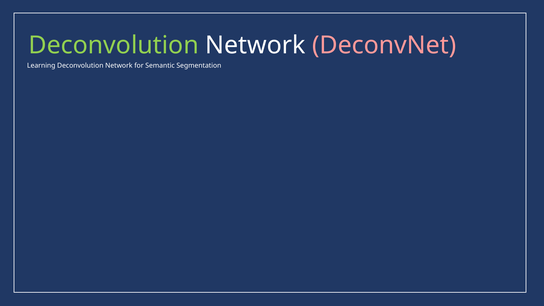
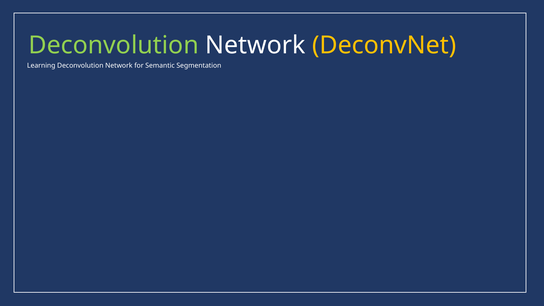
DeconvNet colour: pink -> yellow
